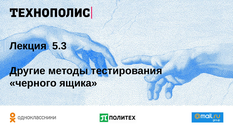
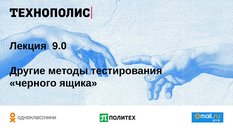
5.3: 5.3 -> 9.0
